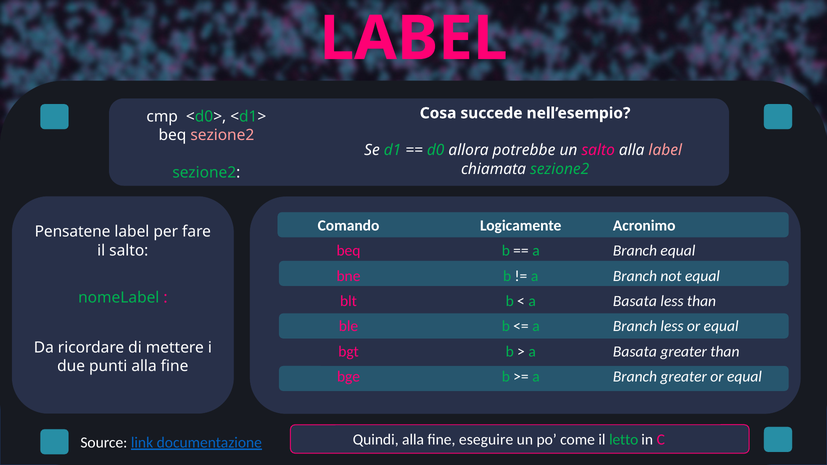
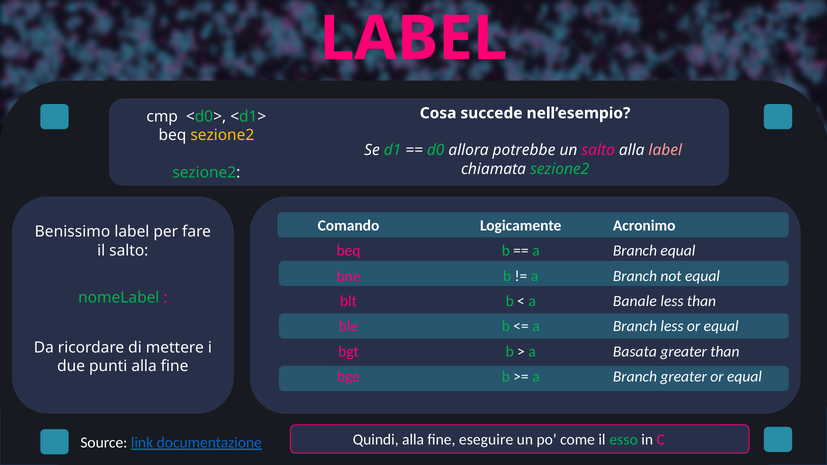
sezione2 at (222, 135) colour: pink -> yellow
Pensatene: Pensatene -> Benissimo
Basata at (635, 301): Basata -> Banale
letto: letto -> esso
